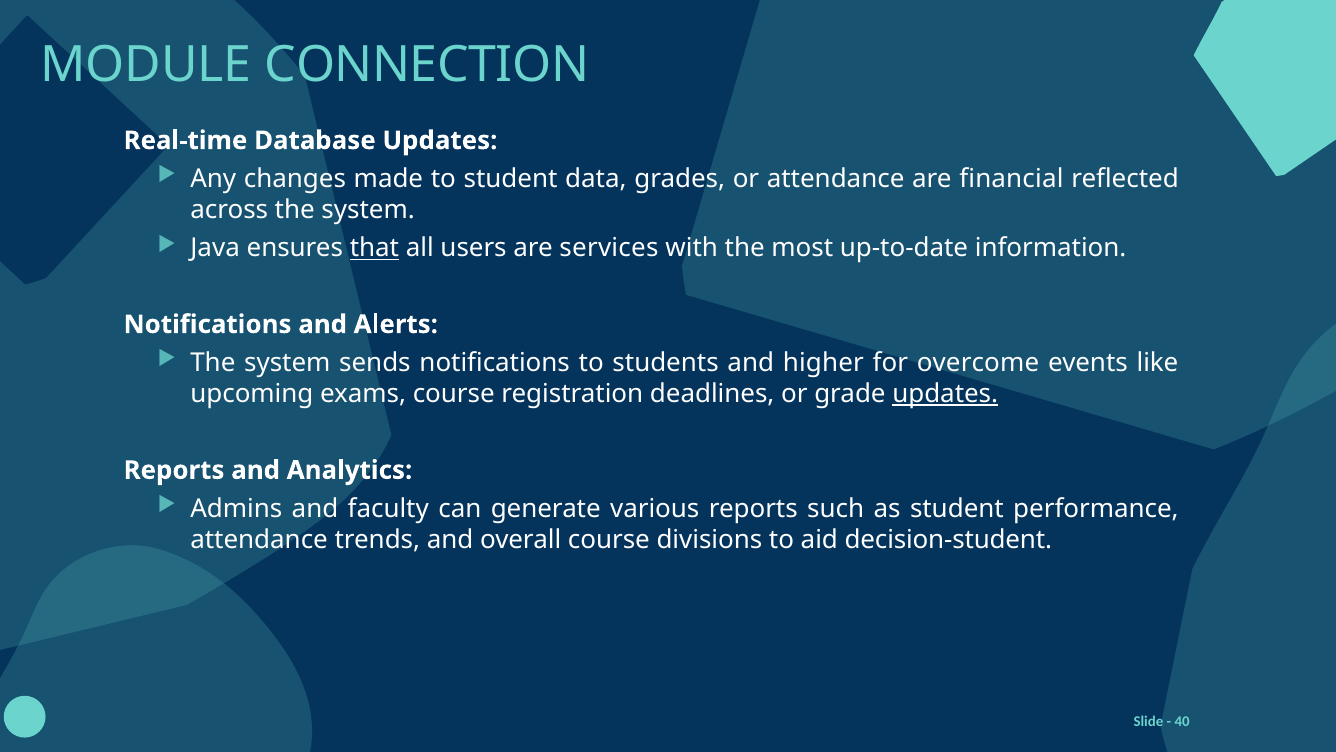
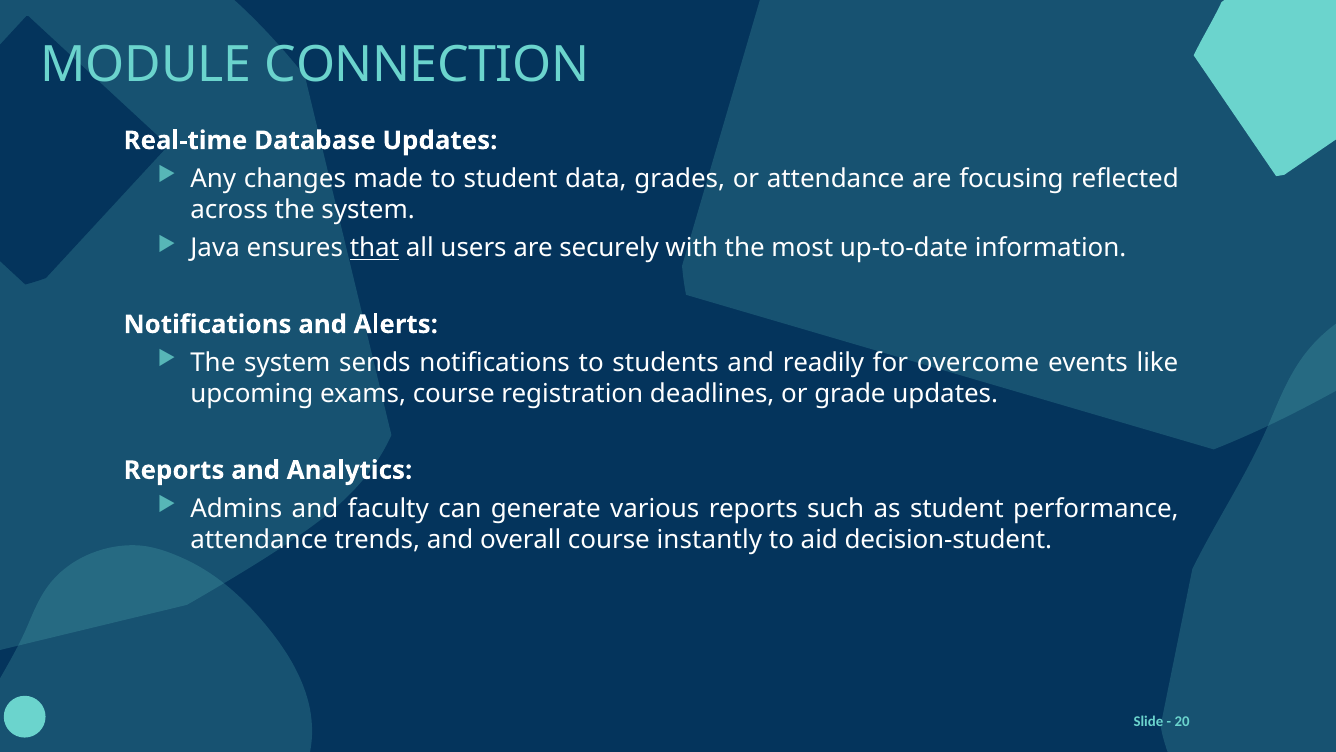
financial: financial -> focusing
services: services -> securely
higher: higher -> readily
updates at (945, 394) underline: present -> none
divisions: divisions -> instantly
40: 40 -> 20
